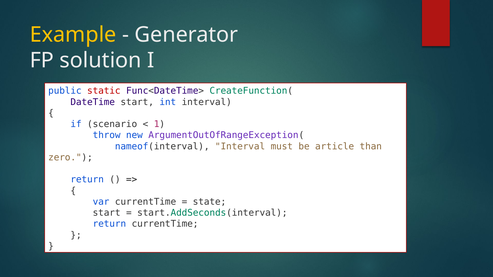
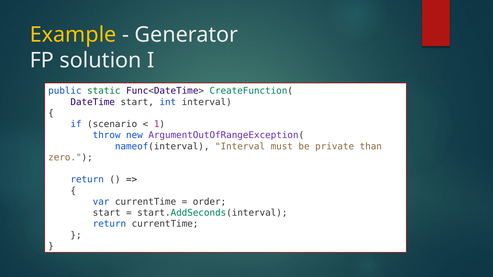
static colour: red -> green
article: article -> private
state: state -> order
